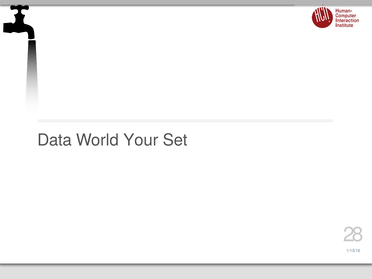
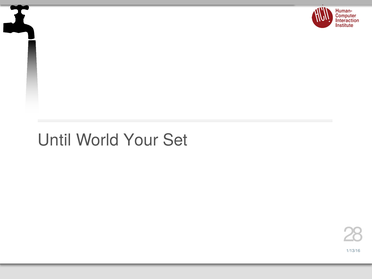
Data: Data -> Until
